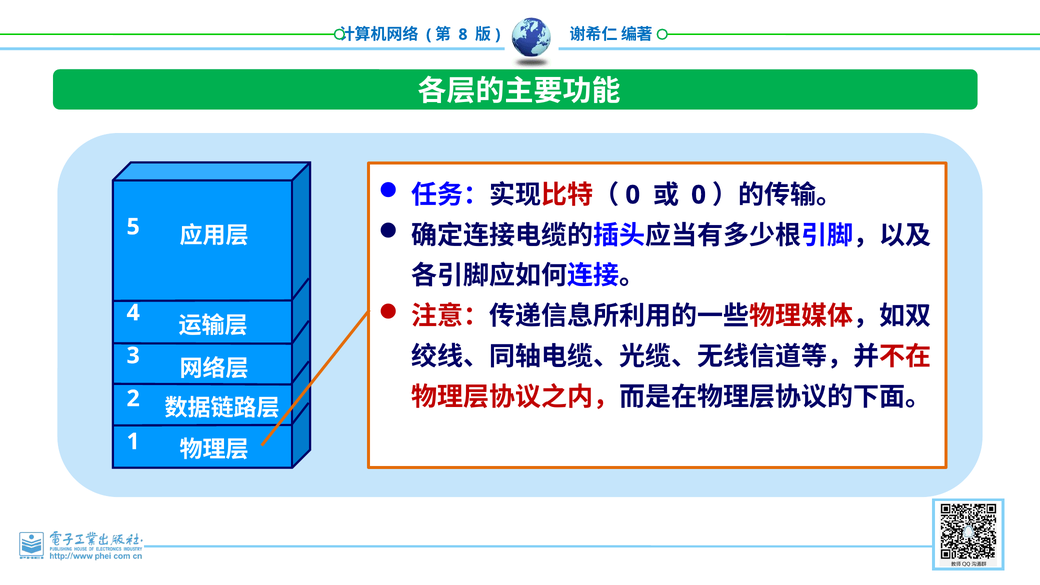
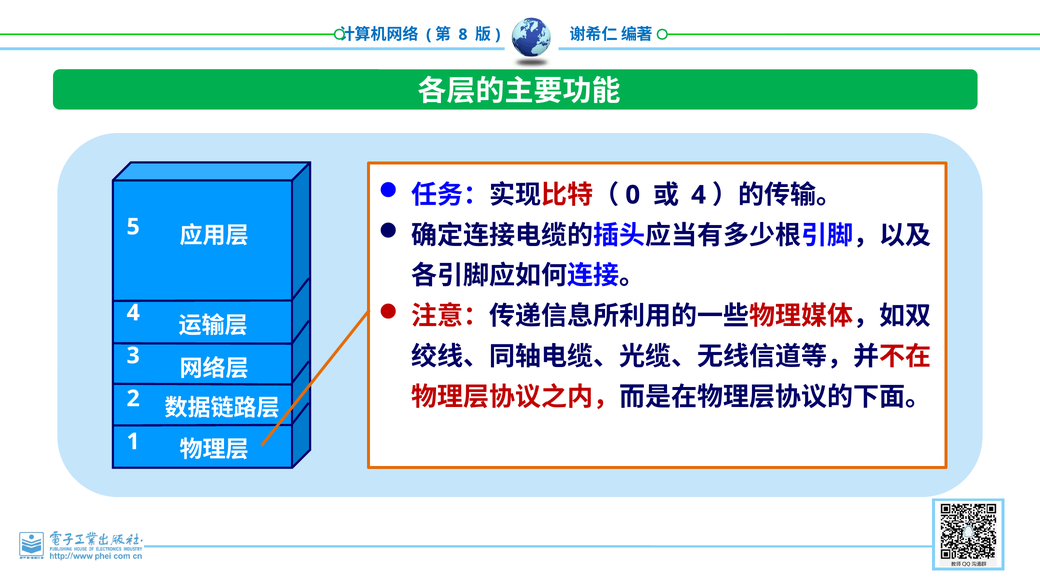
0 at (699, 195): 0 -> 4
